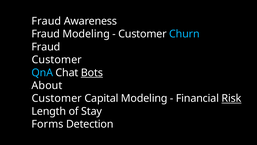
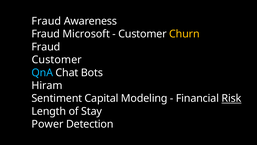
Fraud Modeling: Modeling -> Microsoft
Churn colour: light blue -> yellow
Bots underline: present -> none
About: About -> Hiram
Customer at (57, 98): Customer -> Sentiment
Forms: Forms -> Power
